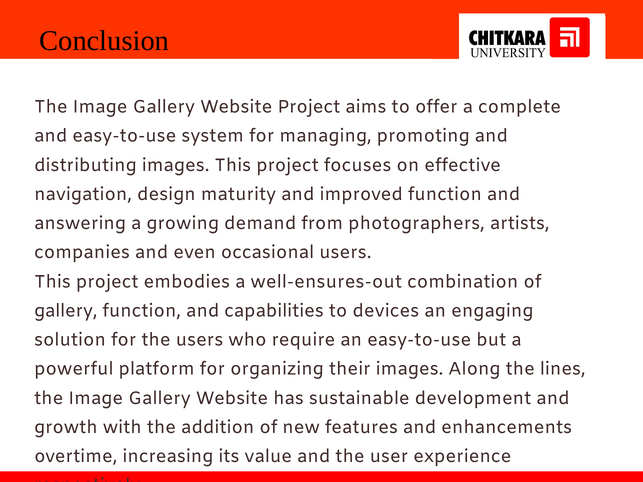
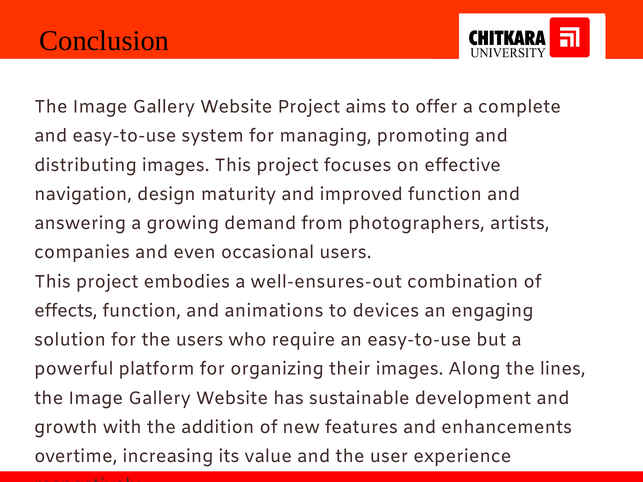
gallery at (66, 311): gallery -> effects
capabilities: capabilities -> animations
